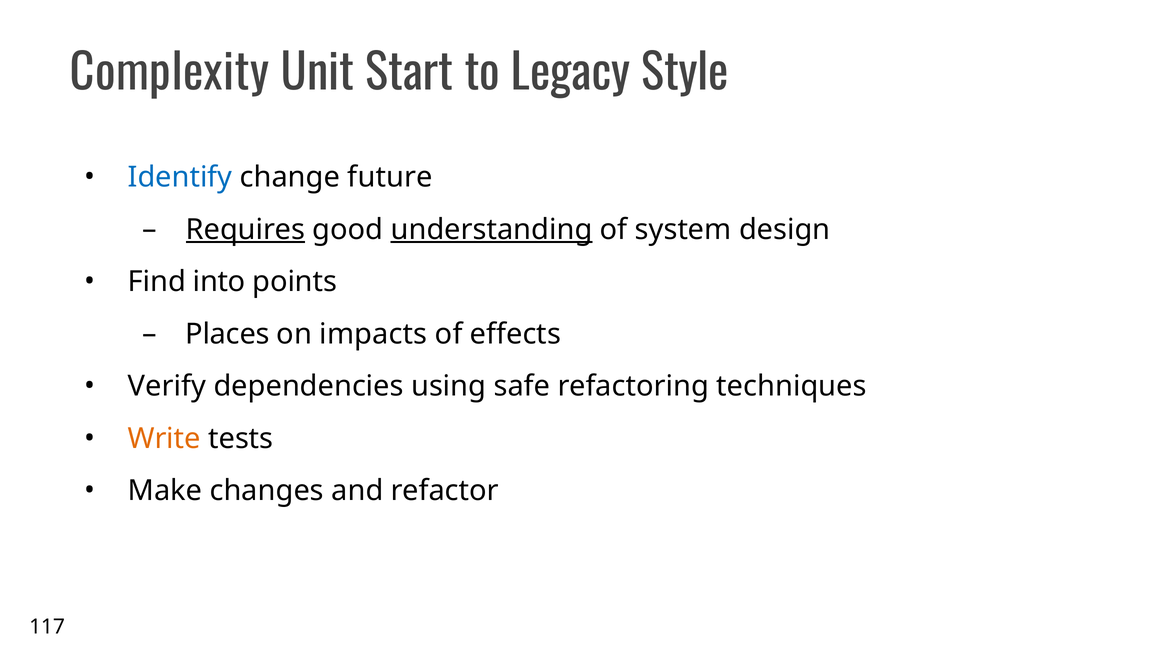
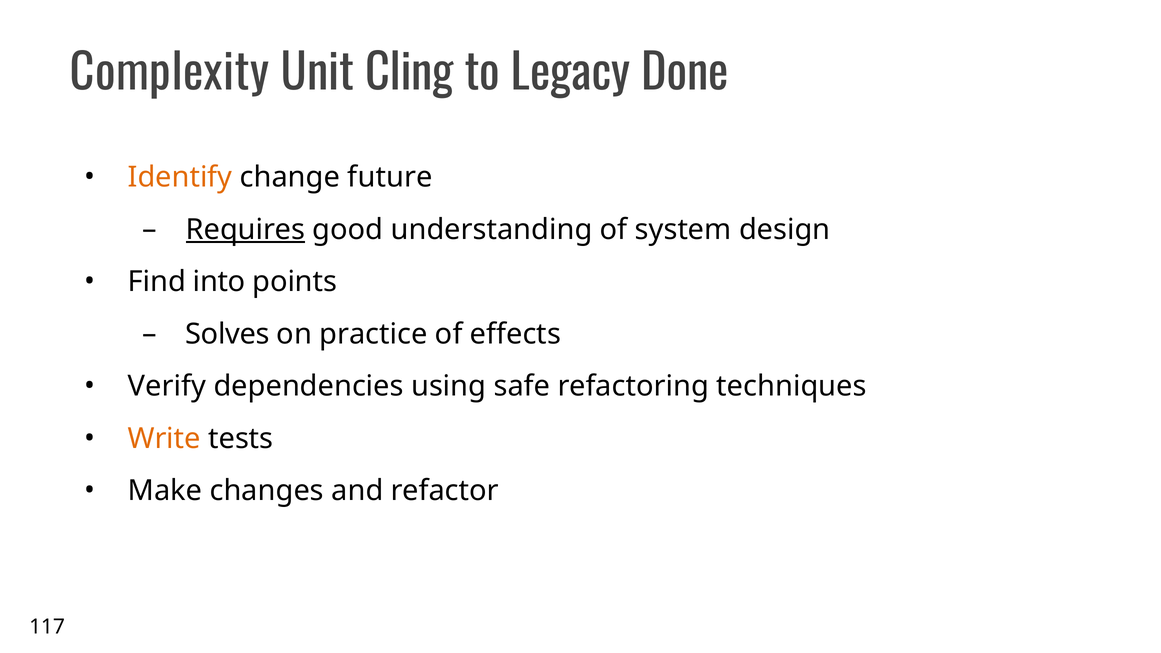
Start: Start -> Cling
Style: Style -> Done
Identify colour: blue -> orange
understanding underline: present -> none
Places: Places -> Solves
impacts: impacts -> practice
